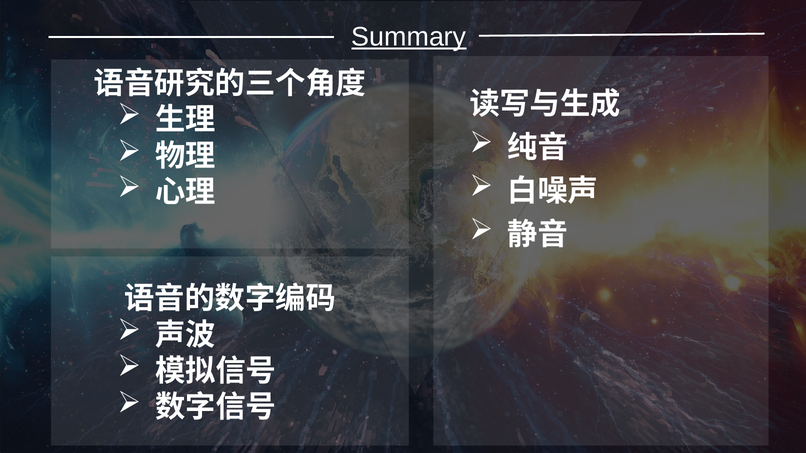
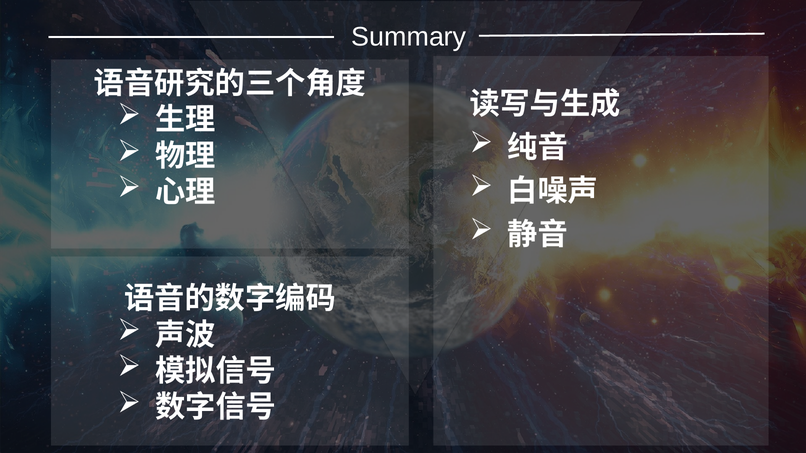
Summary underline: present -> none
